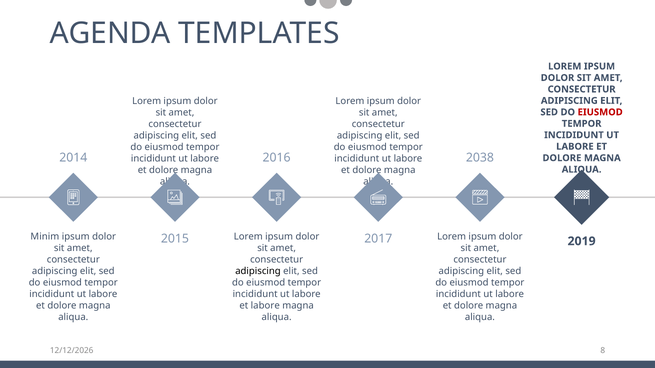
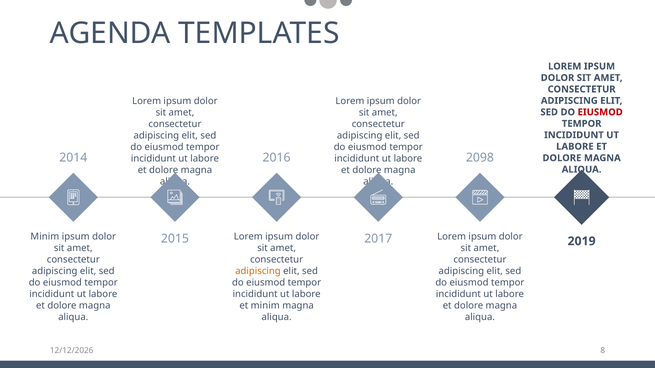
2038: 2038 -> 2098
adipiscing at (258, 271) colour: black -> orange
et labore: labore -> minim
